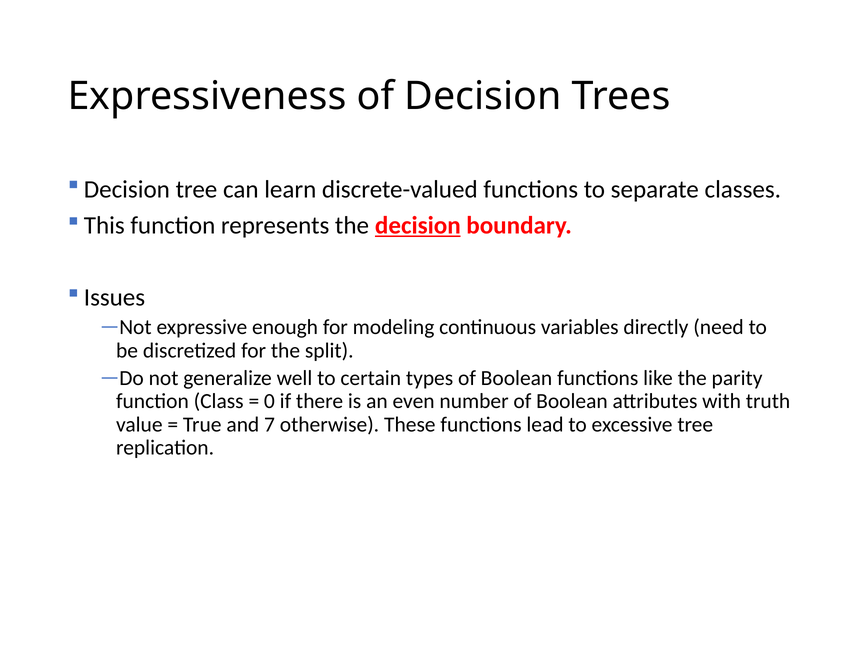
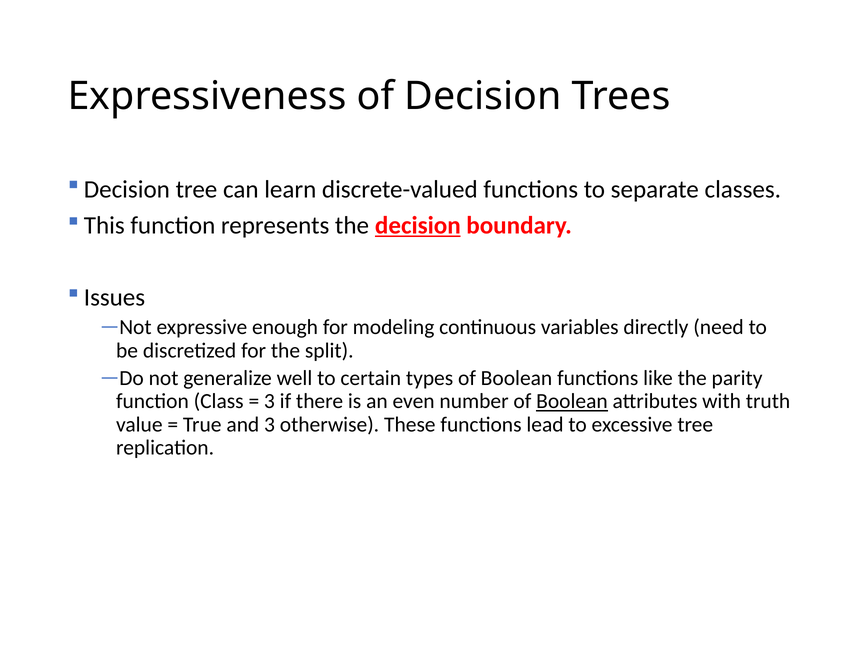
0 at (269, 401): 0 -> 3
Boolean at (572, 401) underline: none -> present
and 7: 7 -> 3
